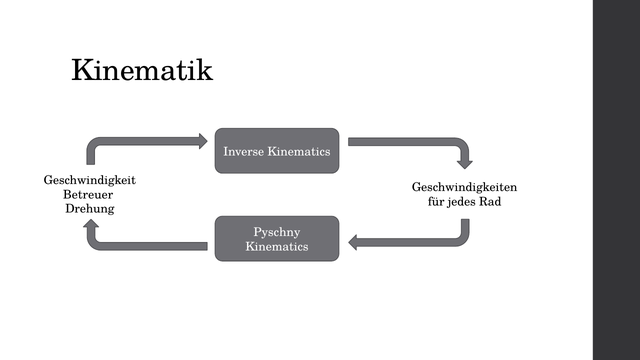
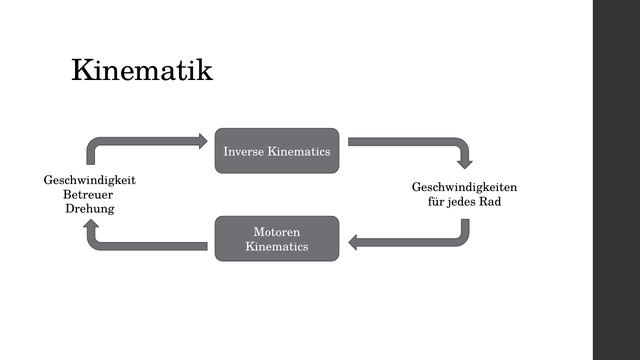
Pyschny: Pyschny -> Motoren
